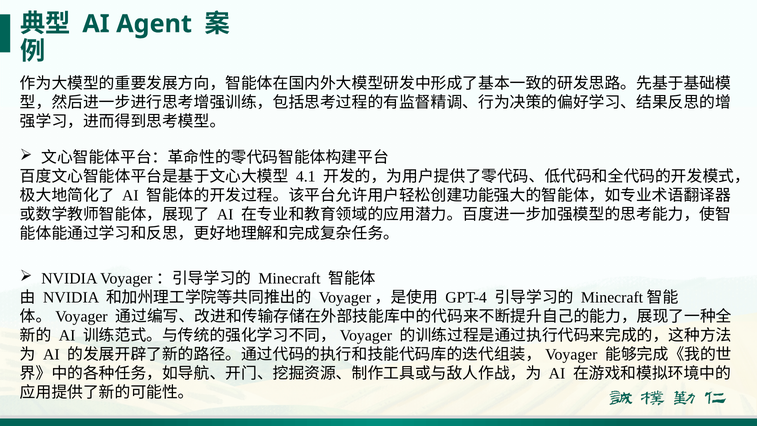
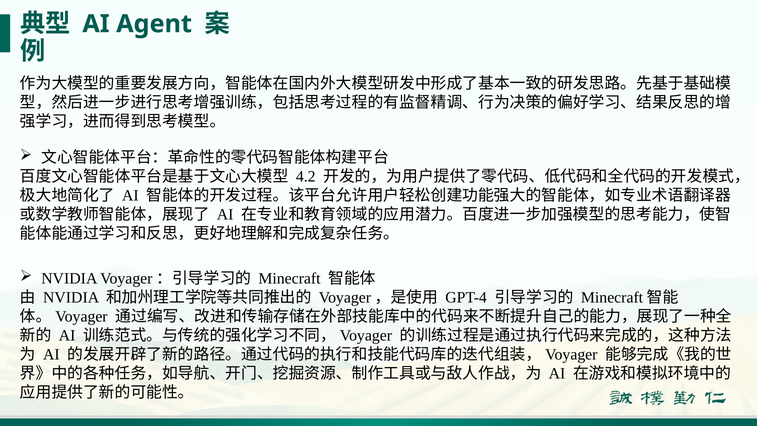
4.1: 4.1 -> 4.2
